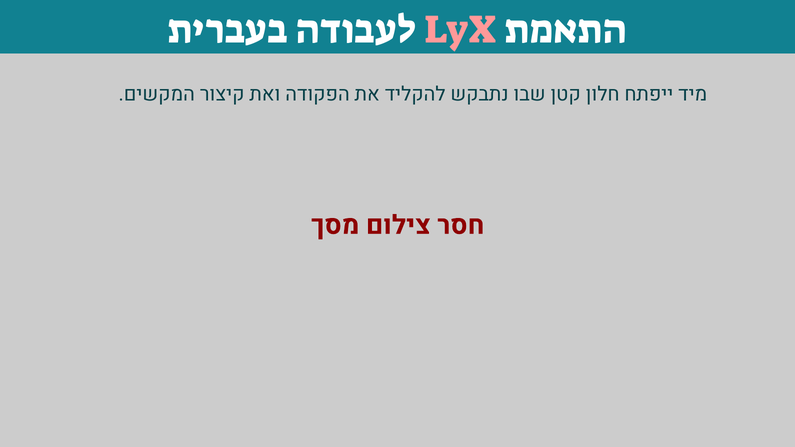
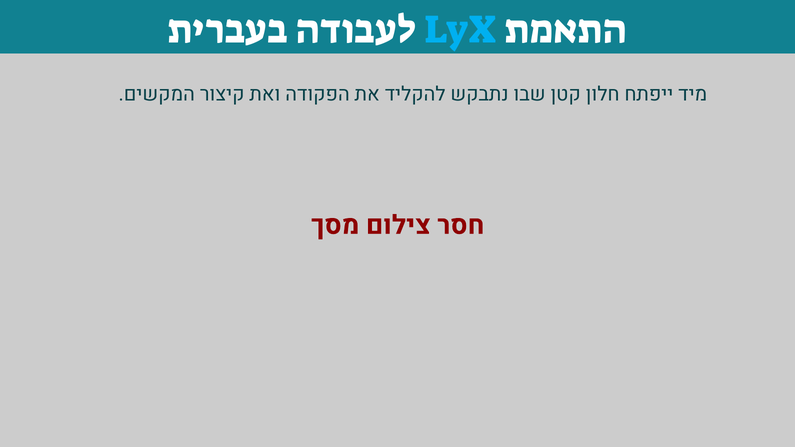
LyX colour: pink -> light blue
